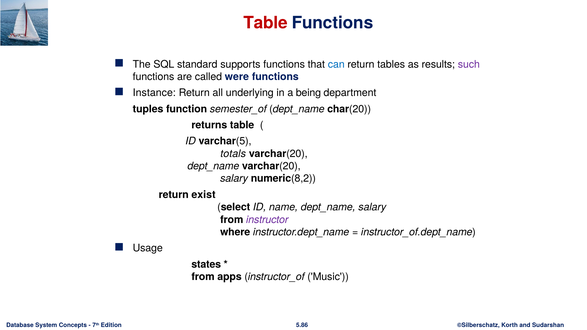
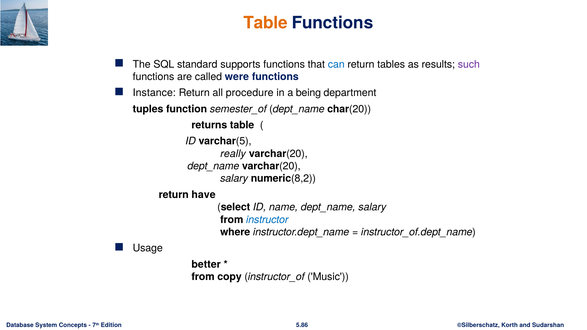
Table at (266, 23) colour: red -> orange
underlying: underlying -> procedure
totals: totals -> really
exist: exist -> have
instructor colour: purple -> blue
states: states -> better
apps: apps -> copy
